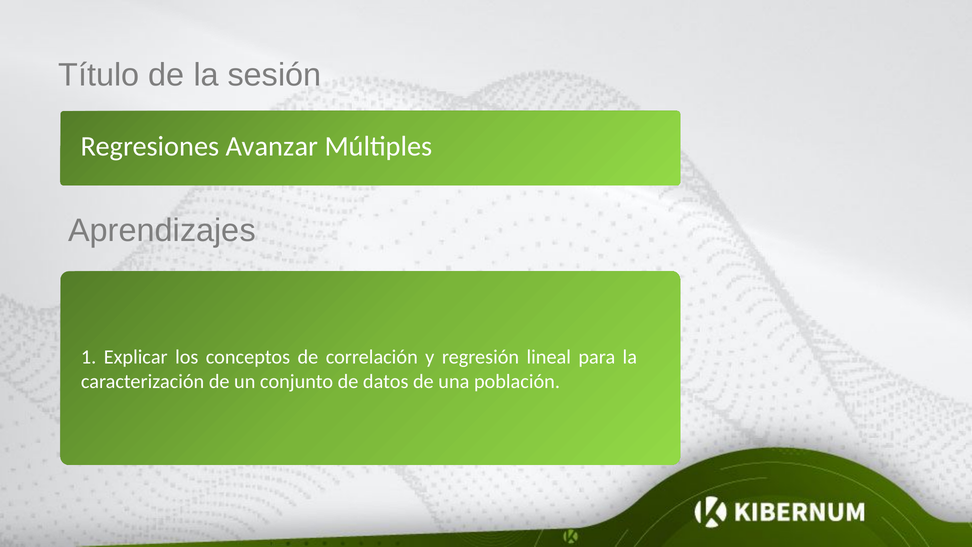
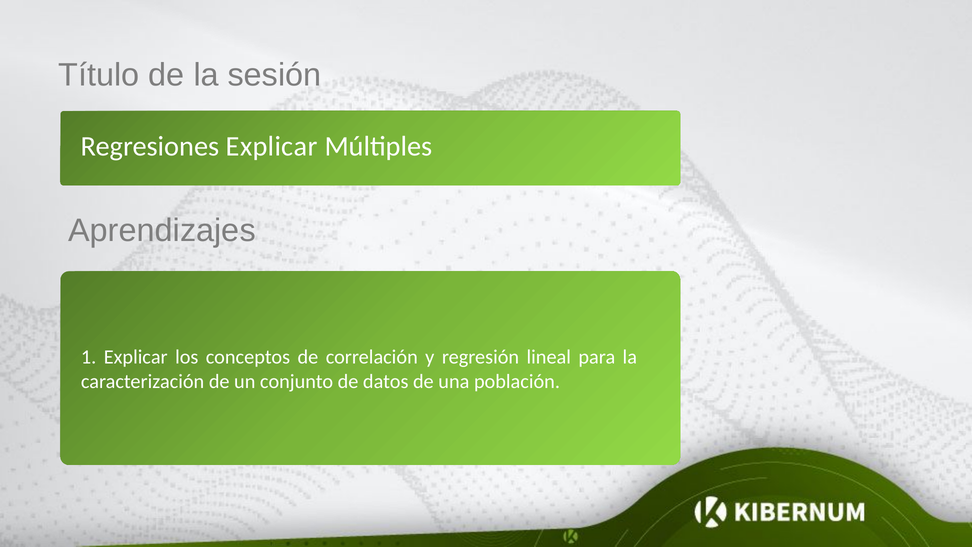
Regresiones Avanzar: Avanzar -> Explicar
